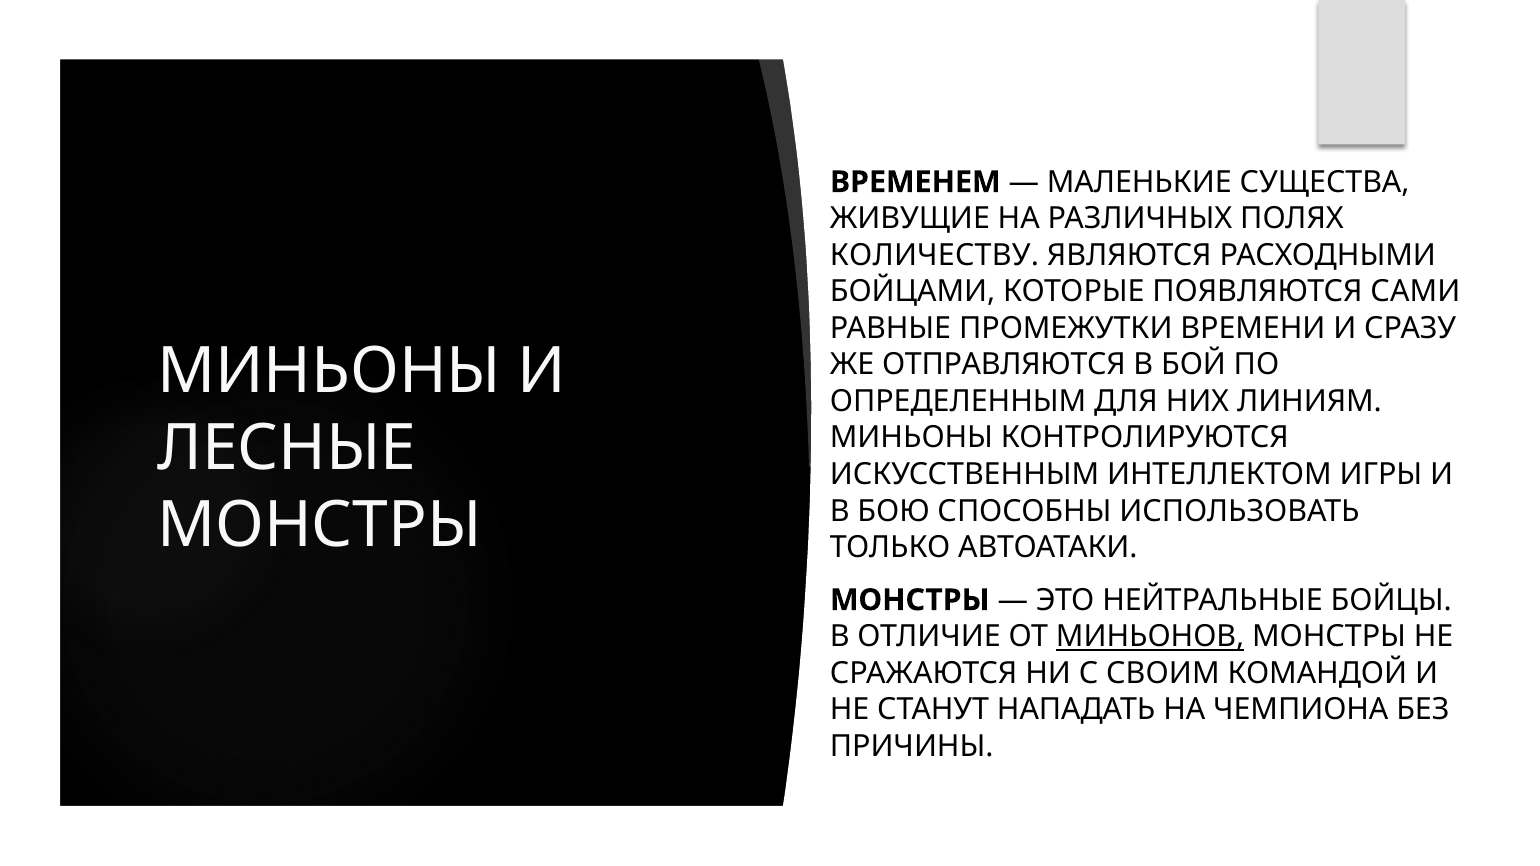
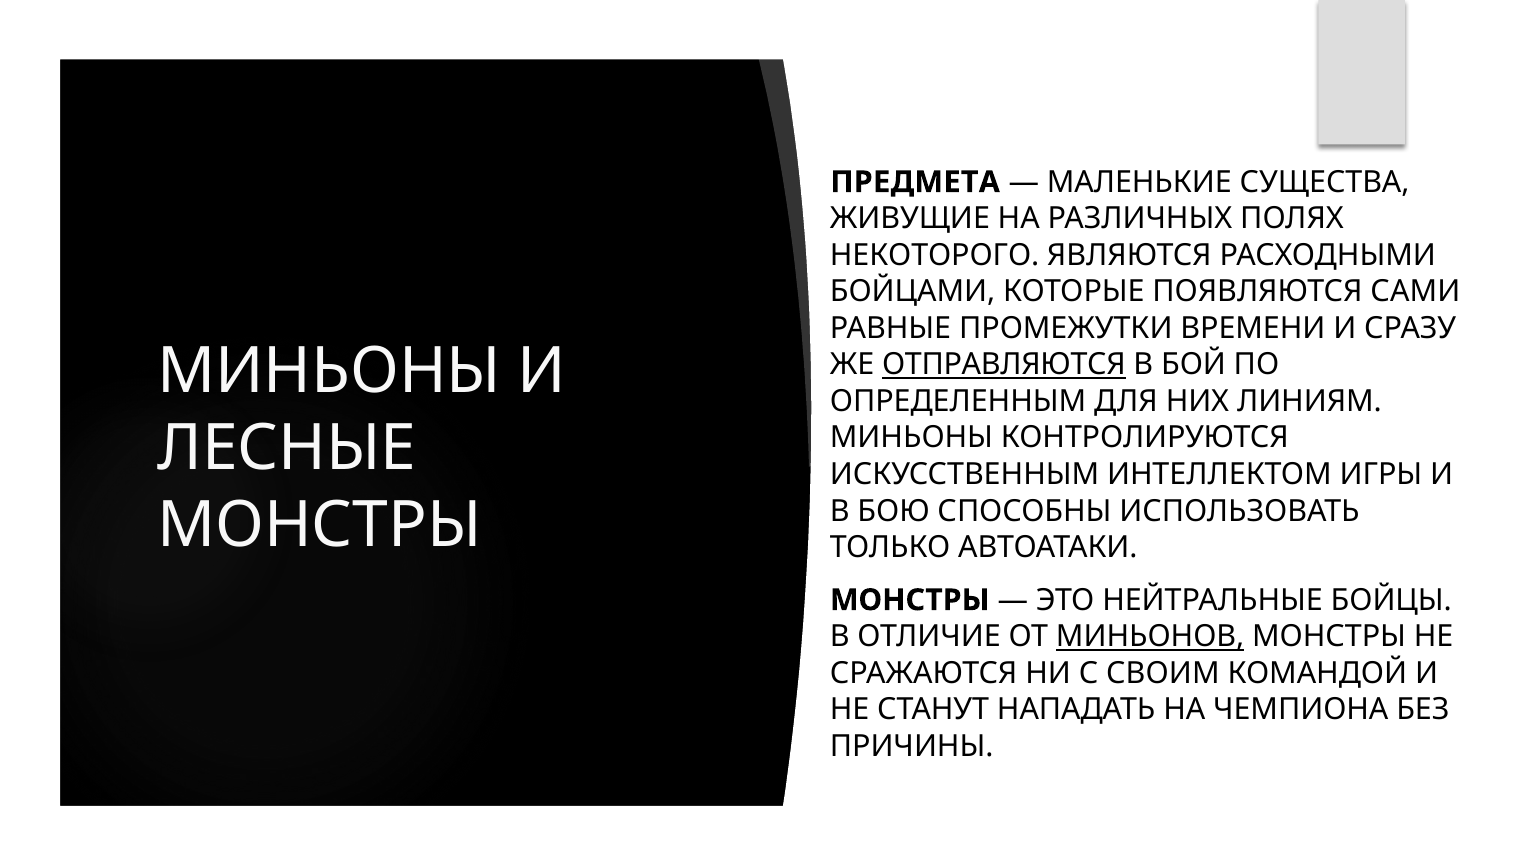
ВРЕМЕНЕМ: ВРЕМЕНЕМ -> ПРЕДМЕТА
КОЛИЧЕСТВУ: КОЛИЧЕСТВУ -> НЕКОТОРОГО
ОТПРАВЛЯЮТСЯ underline: none -> present
